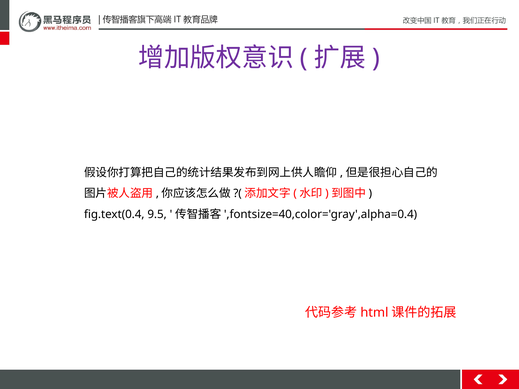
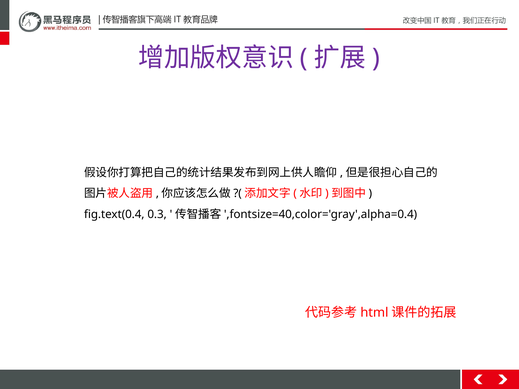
9.5: 9.5 -> 0.3
